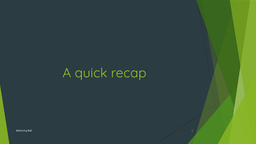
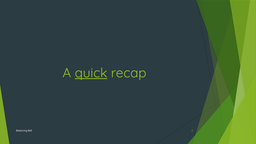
quick underline: none -> present
